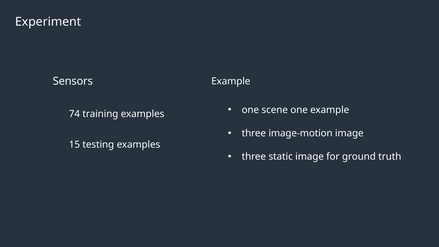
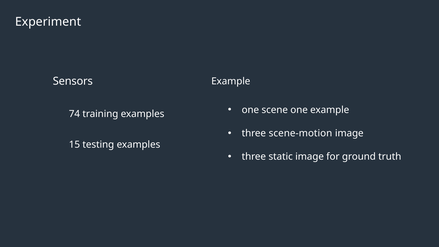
image-motion: image-motion -> scene-motion
